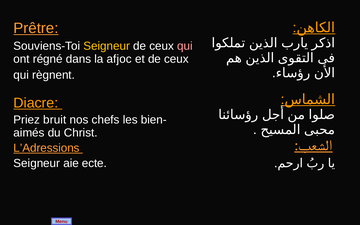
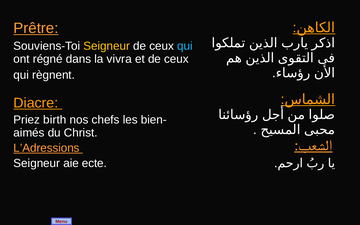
qui at (185, 46) colour: pink -> light blue
afjoc: afjoc -> vivra
bruit: bruit -> birth
